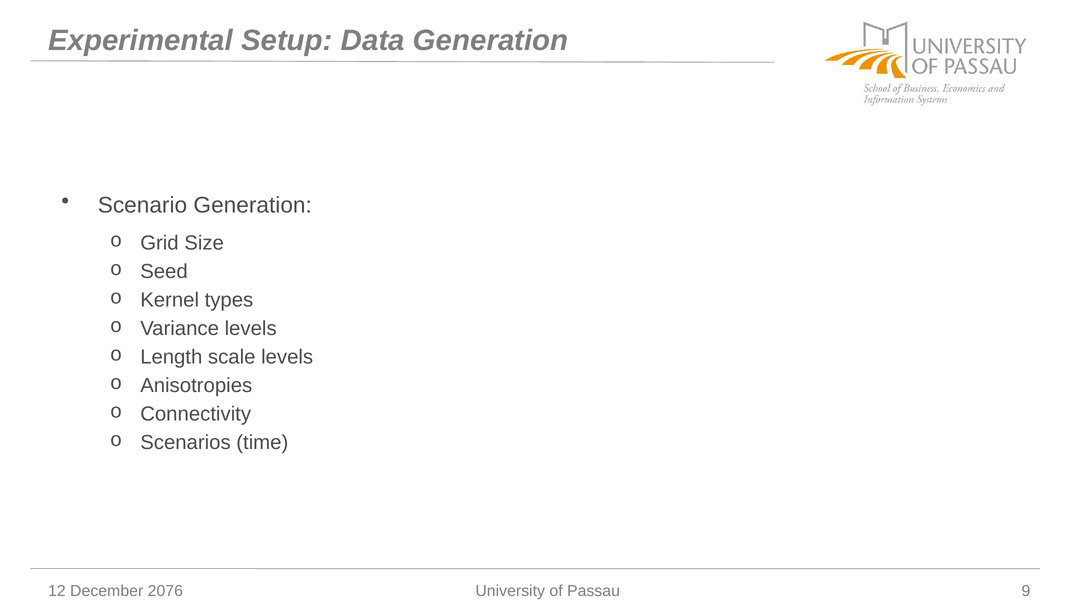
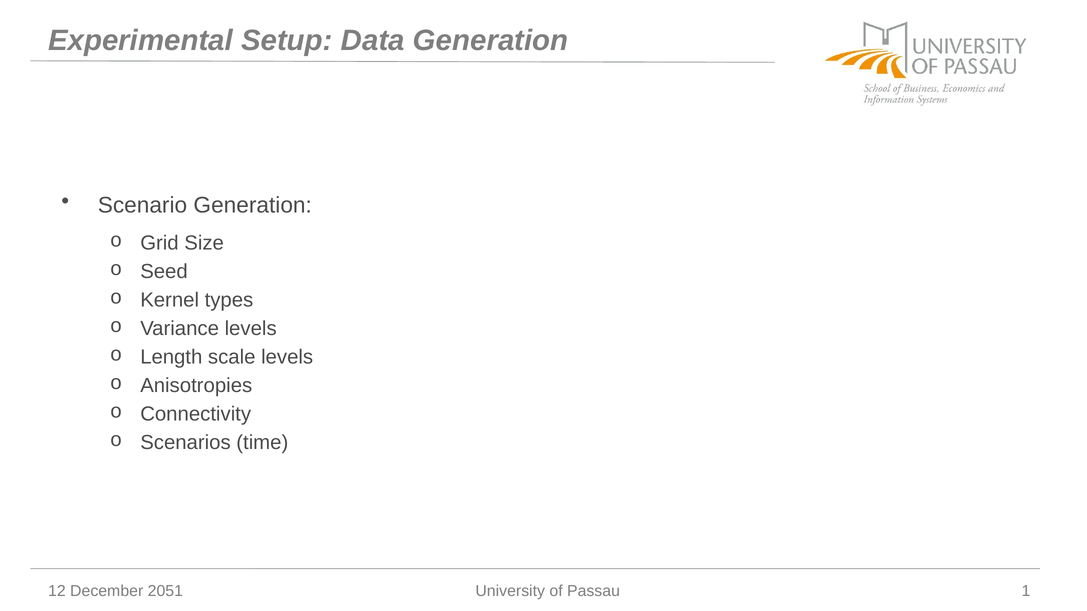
2076: 2076 -> 2051
9: 9 -> 1
